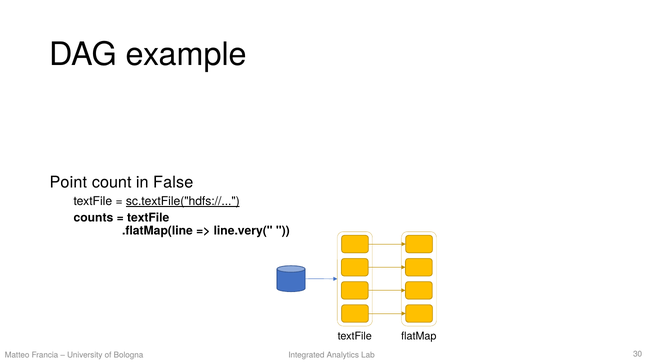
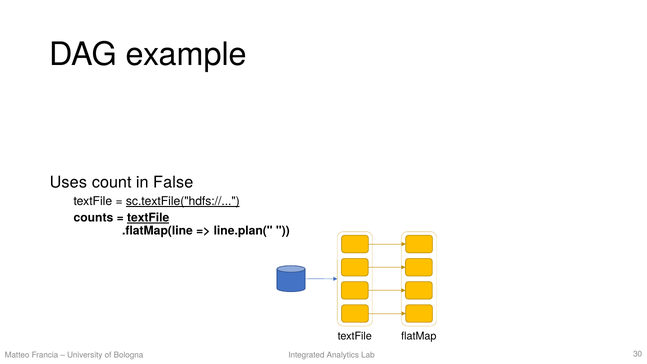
Point: Point -> Uses
textFile at (148, 218) underline: none -> present
line.very(: line.very( -> line.plan(
